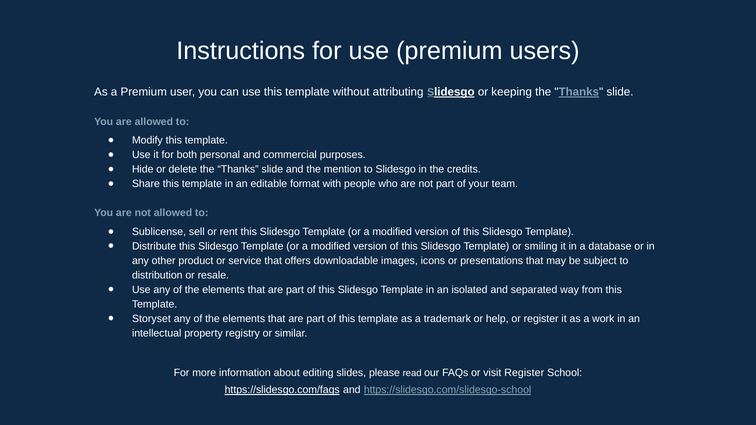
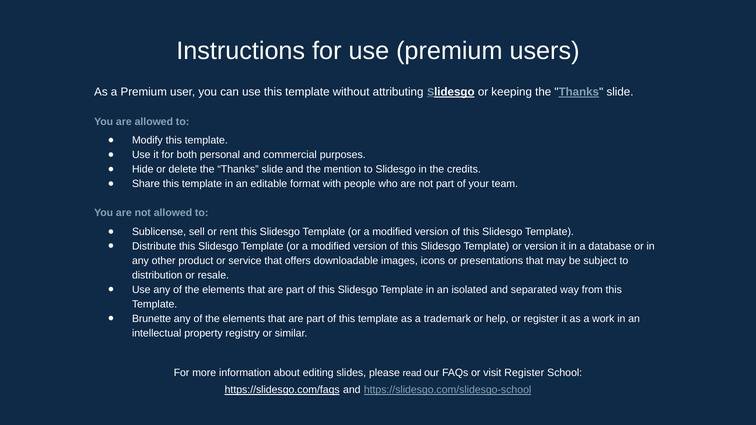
or smiling: smiling -> version
Storyset: Storyset -> Brunette
